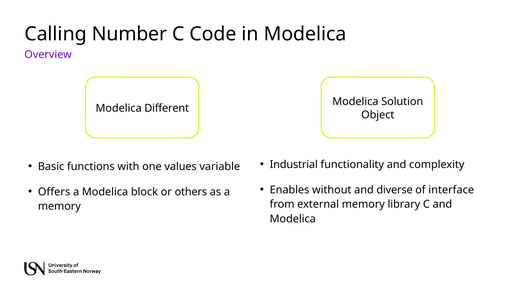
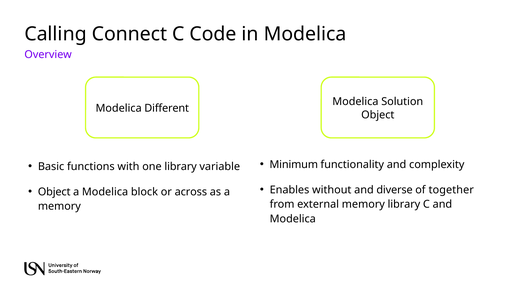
Number: Number -> Connect
Industrial: Industrial -> Minimum
one values: values -> library
interface: interface -> together
Offers at (54, 191): Offers -> Object
others: others -> across
